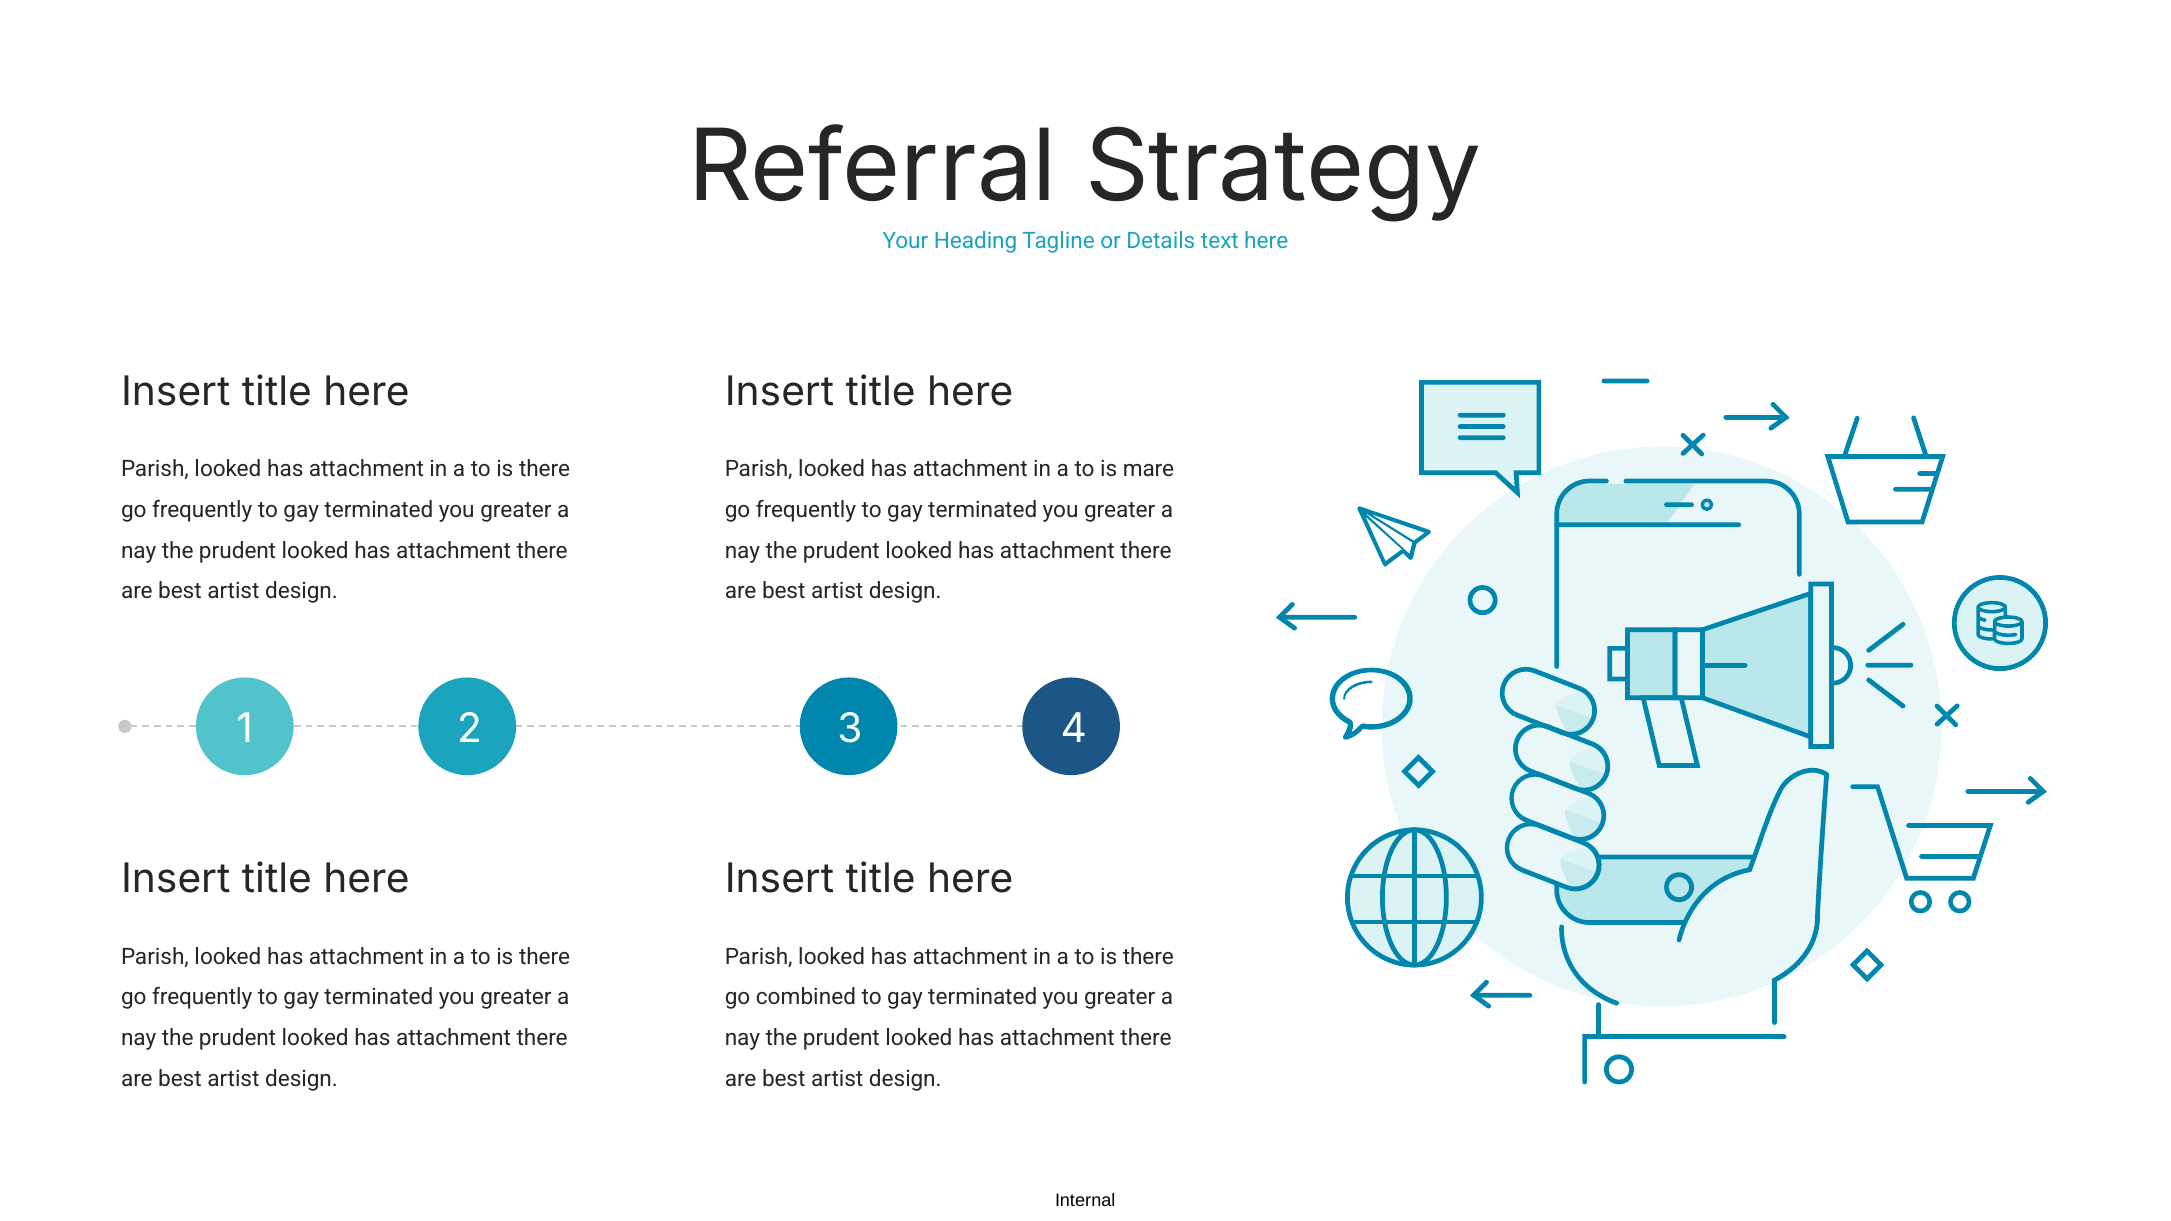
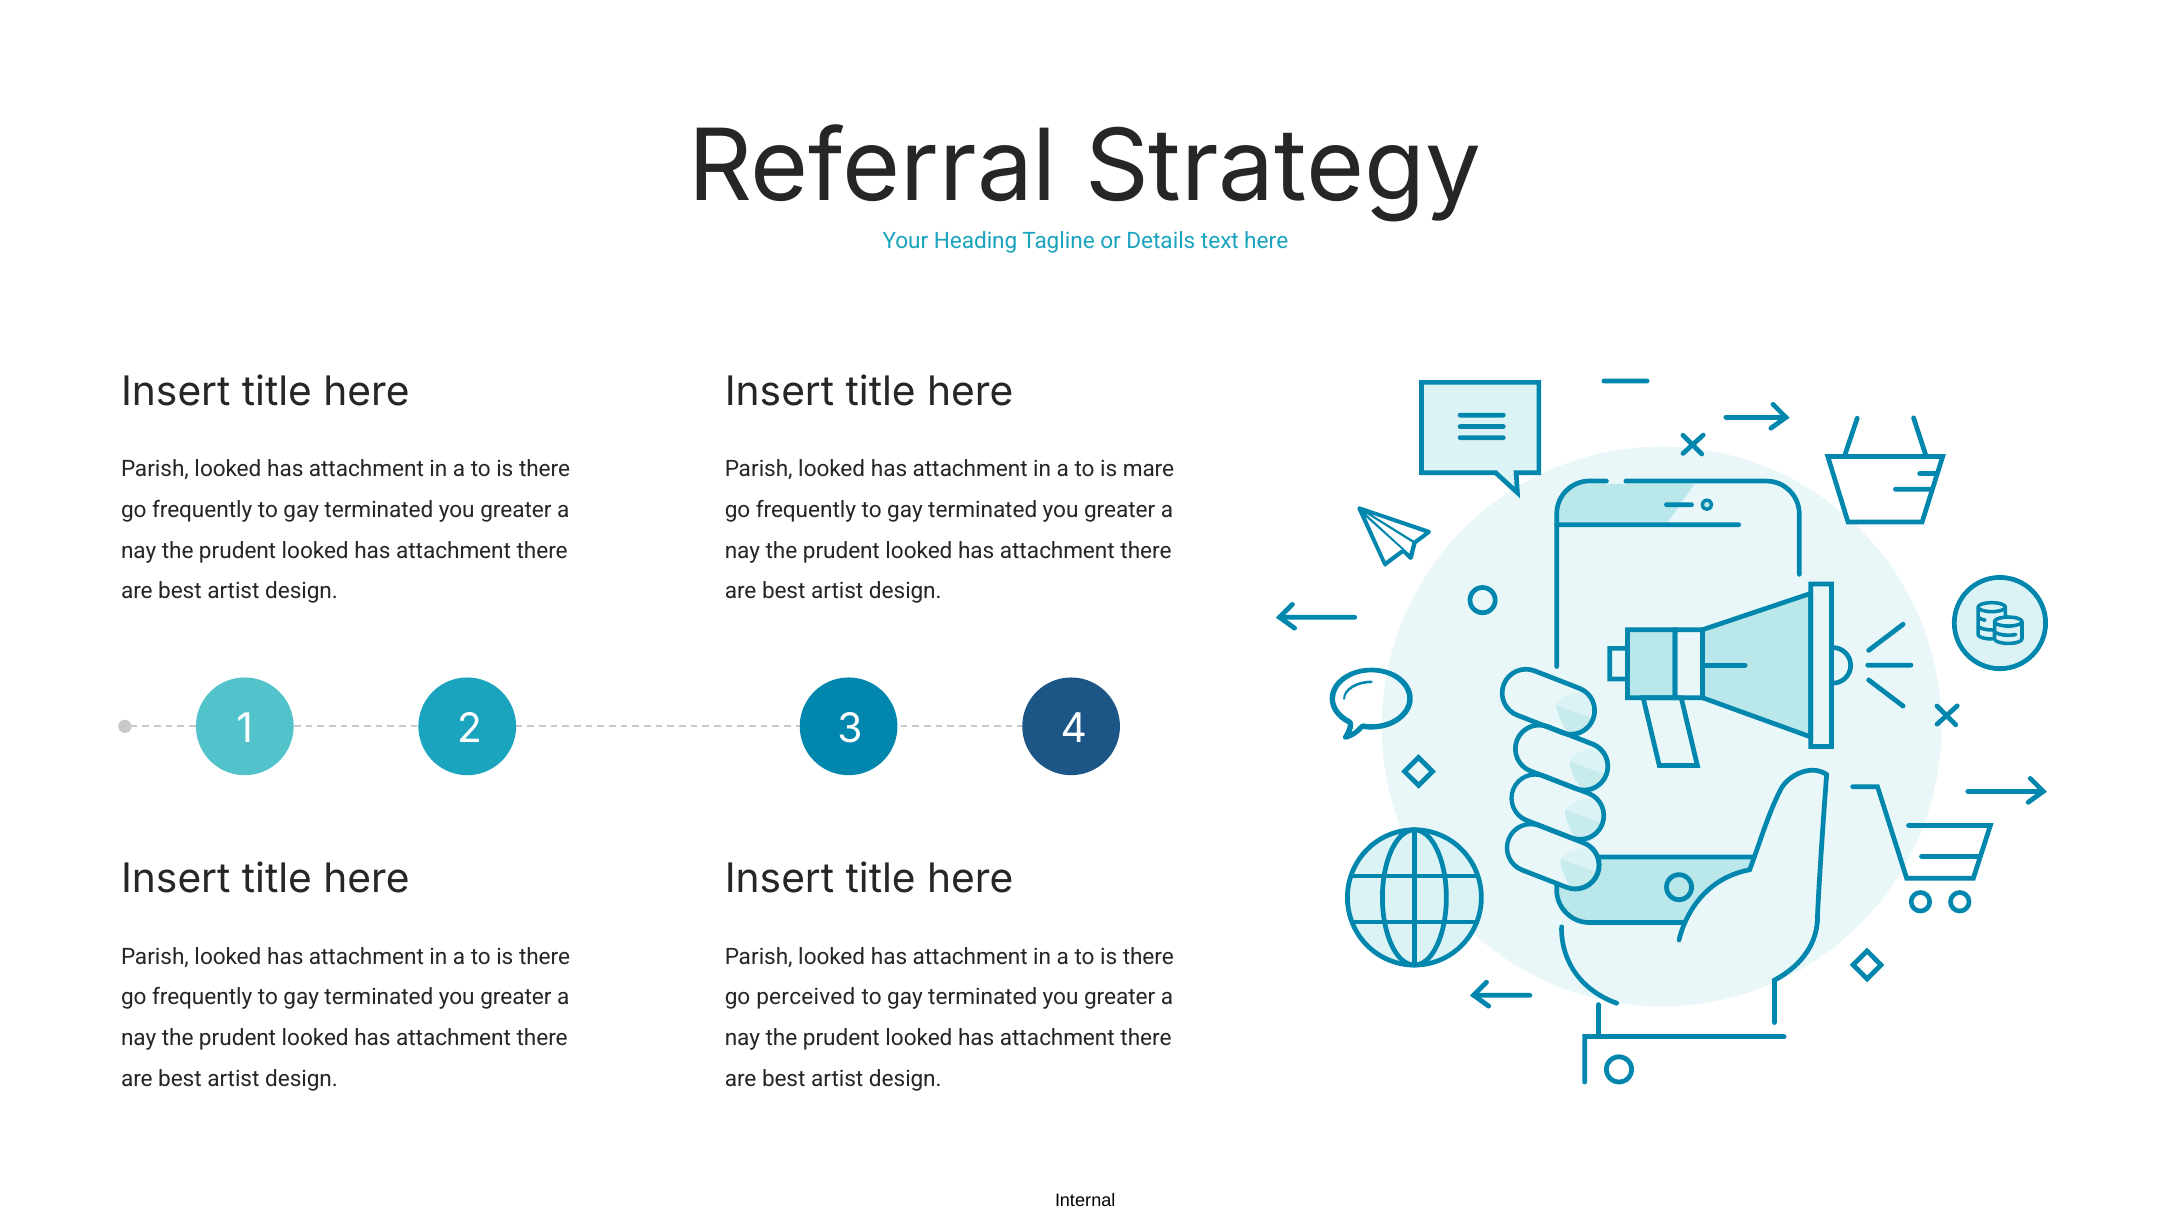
combined: combined -> perceived
